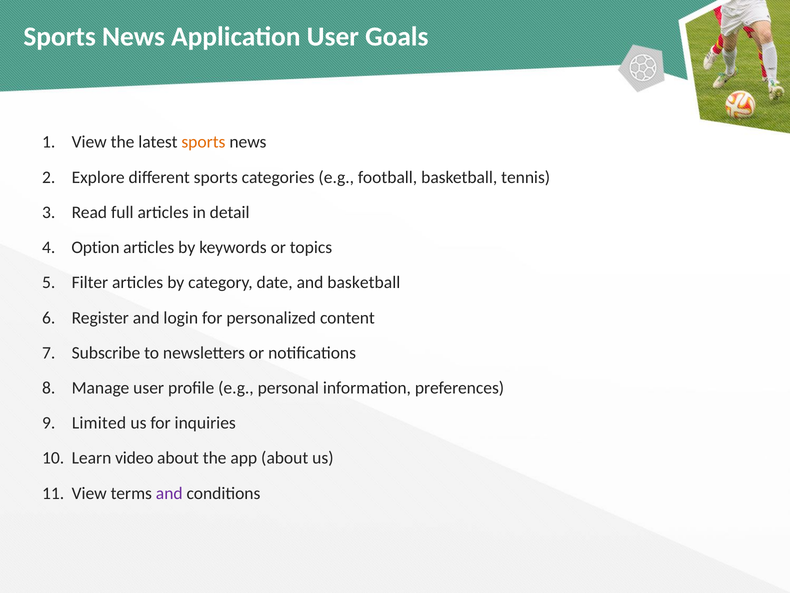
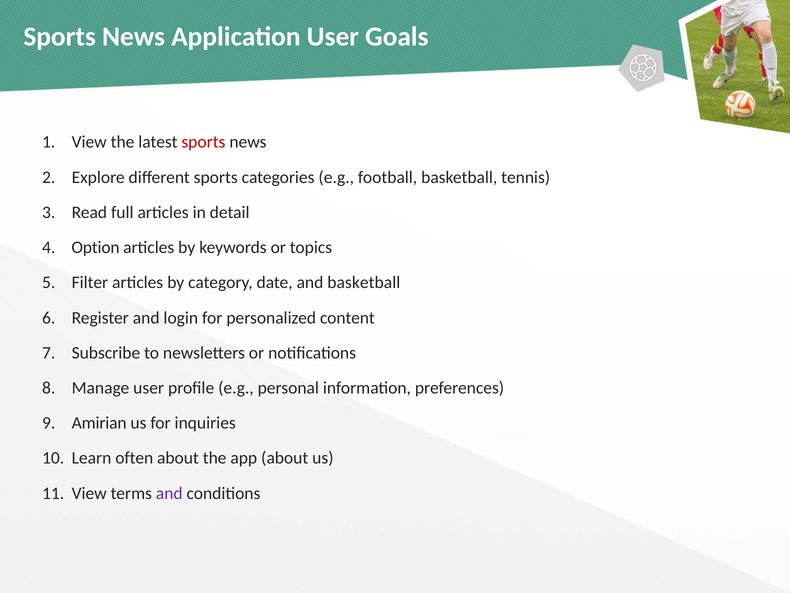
sports at (203, 142) colour: orange -> red
Limited: Limited -> Amirian
video: video -> often
